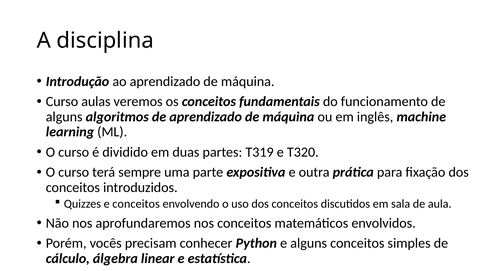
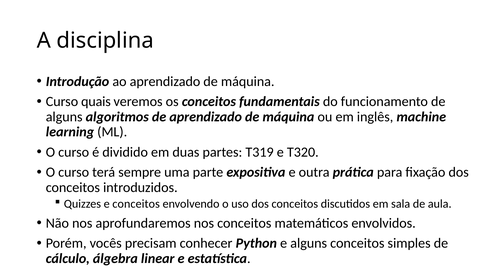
aulas: aulas -> quais
